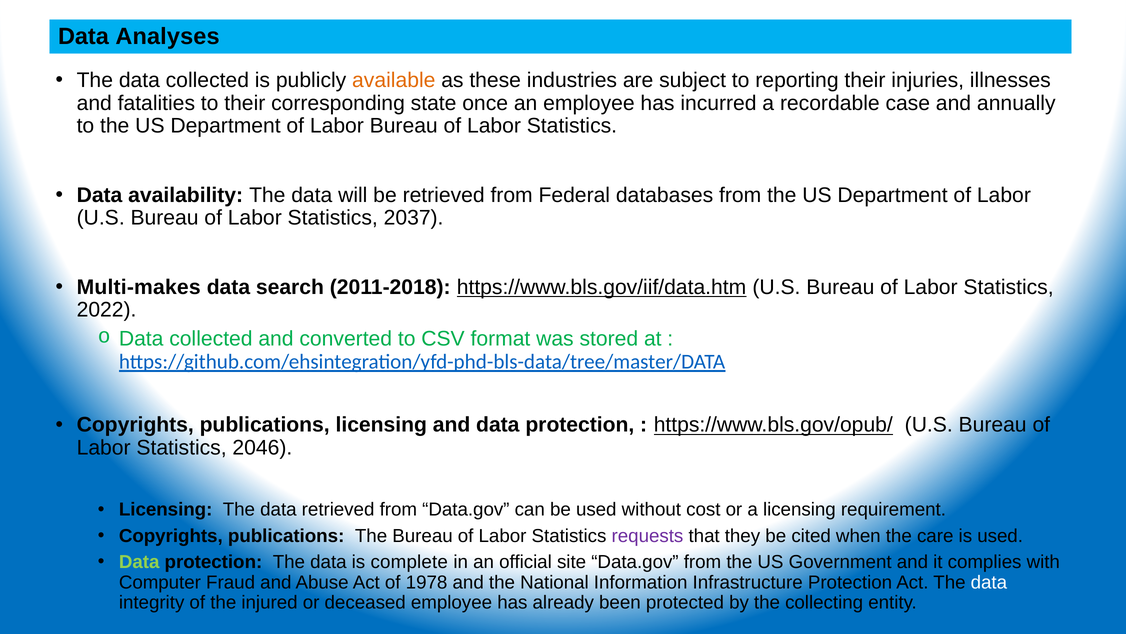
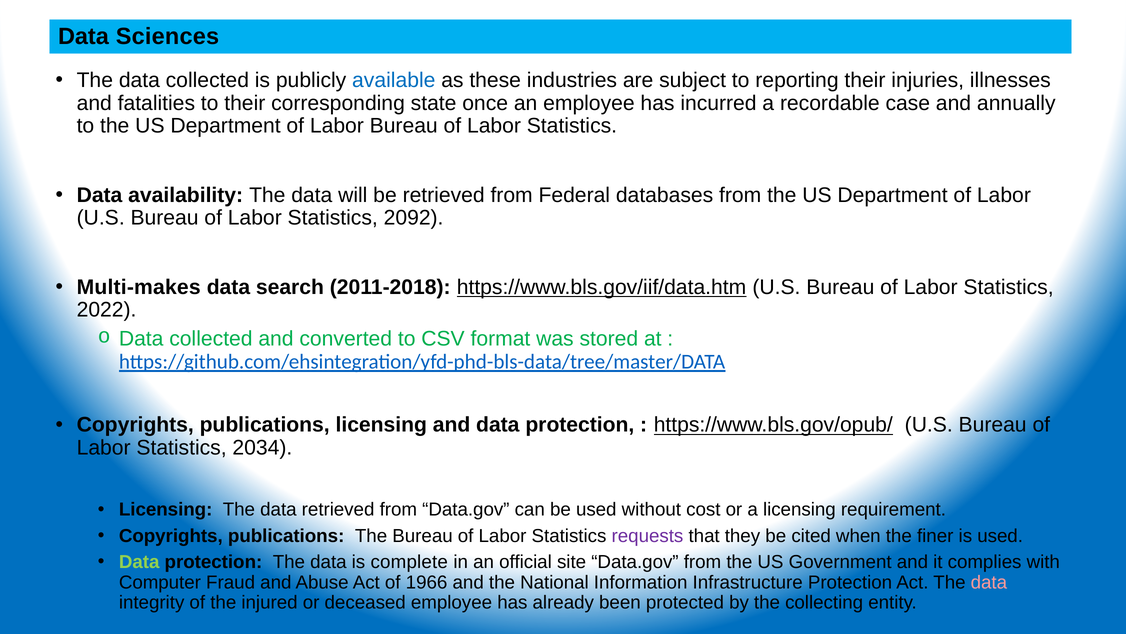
Analyses: Analyses -> Sciences
available colour: orange -> blue
2037: 2037 -> 2092
2046: 2046 -> 2034
care: care -> finer
1978: 1978 -> 1966
data at (989, 582) colour: white -> pink
